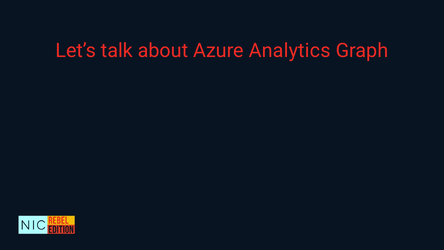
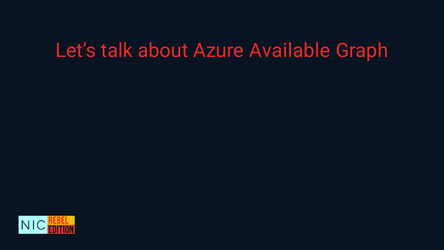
Analytics: Analytics -> Available
